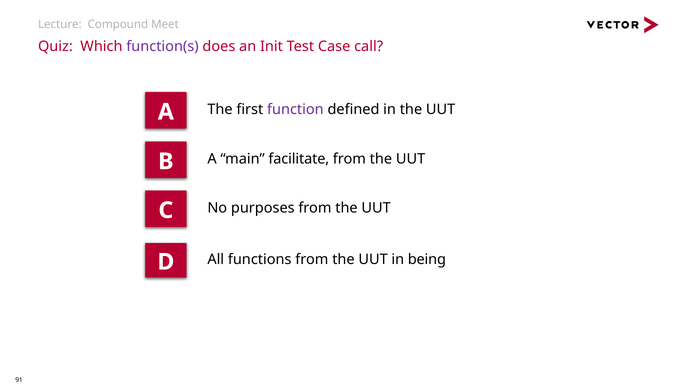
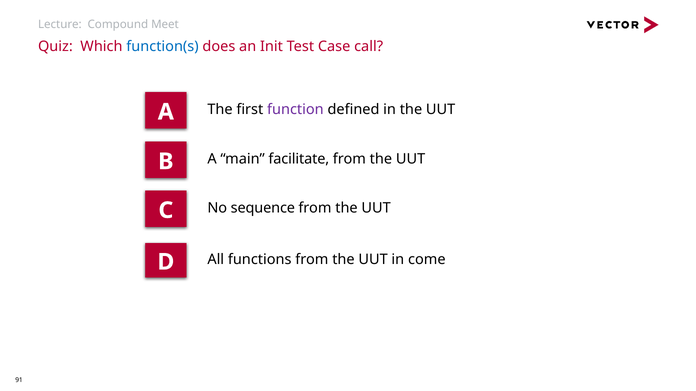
function(s colour: purple -> blue
purposes: purposes -> sequence
being: being -> come
